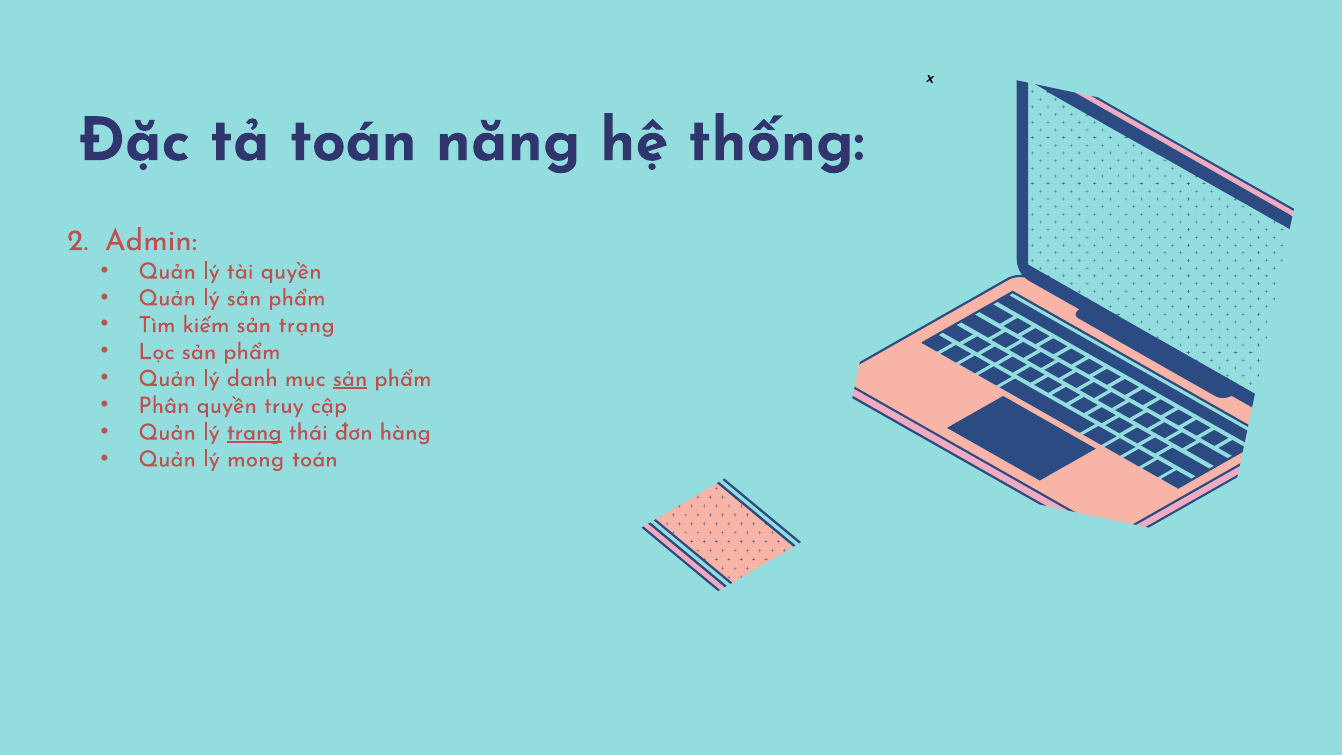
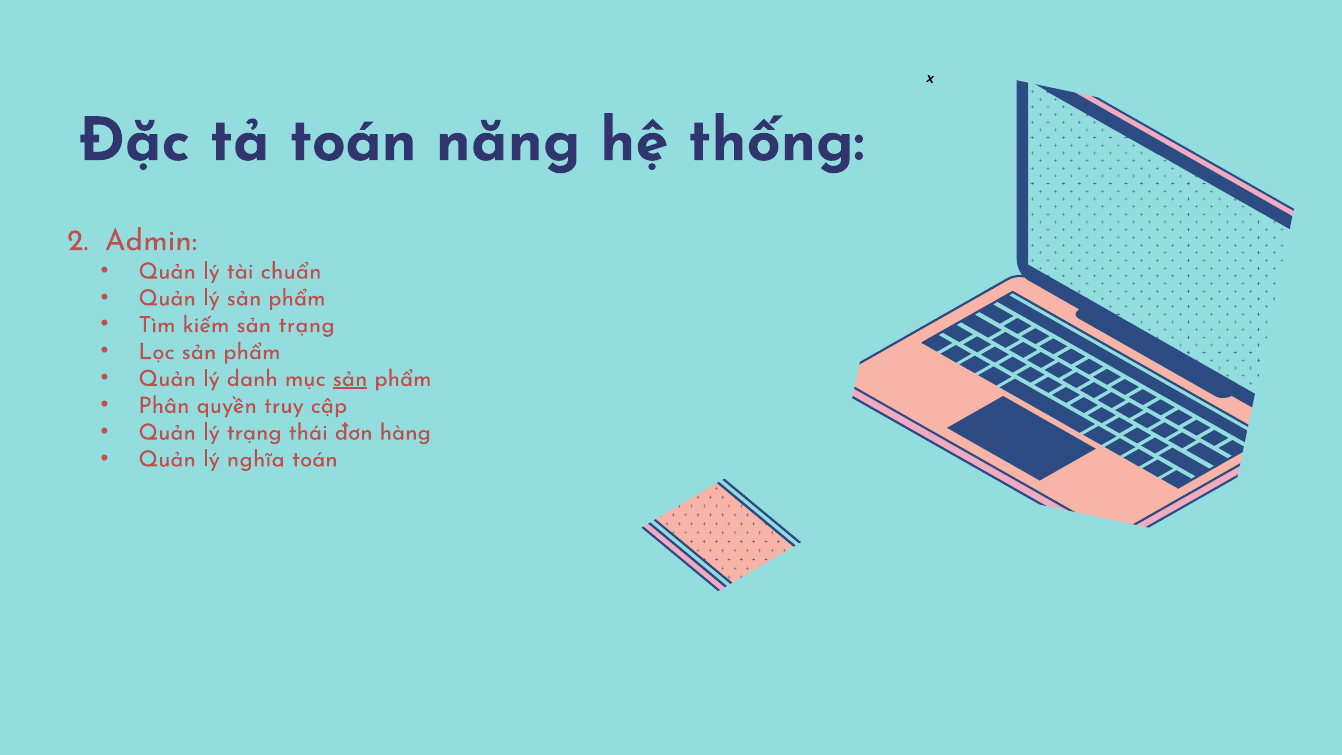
tài quyền: quyền -> chuẩn
trạng at (254, 432) underline: present -> none
mong: mong -> nghĩa
